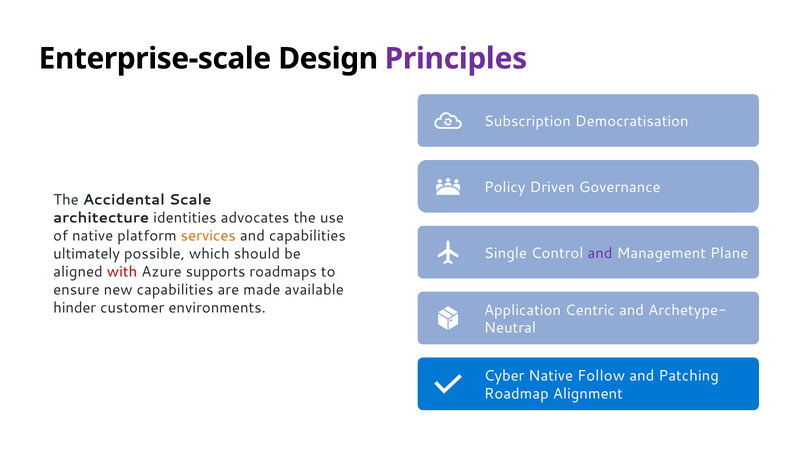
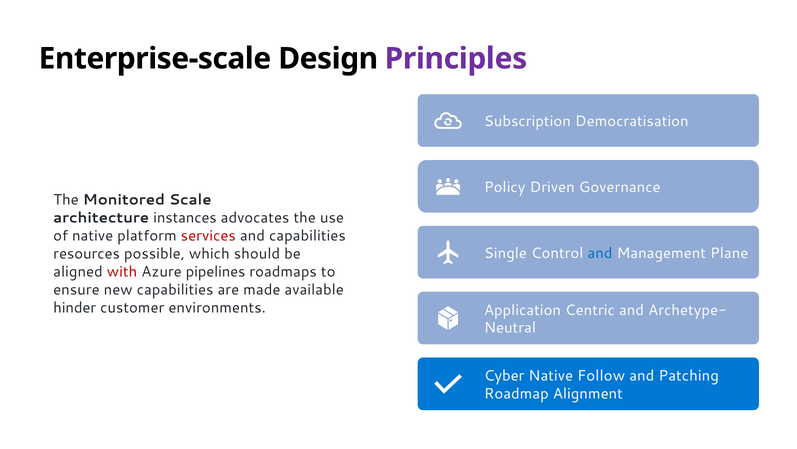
Accidental: Accidental -> Monitored
identities: identities -> instances
services colour: orange -> red
and at (600, 253) colour: purple -> blue
ultimately: ultimately -> resources
supports: supports -> pipelines
